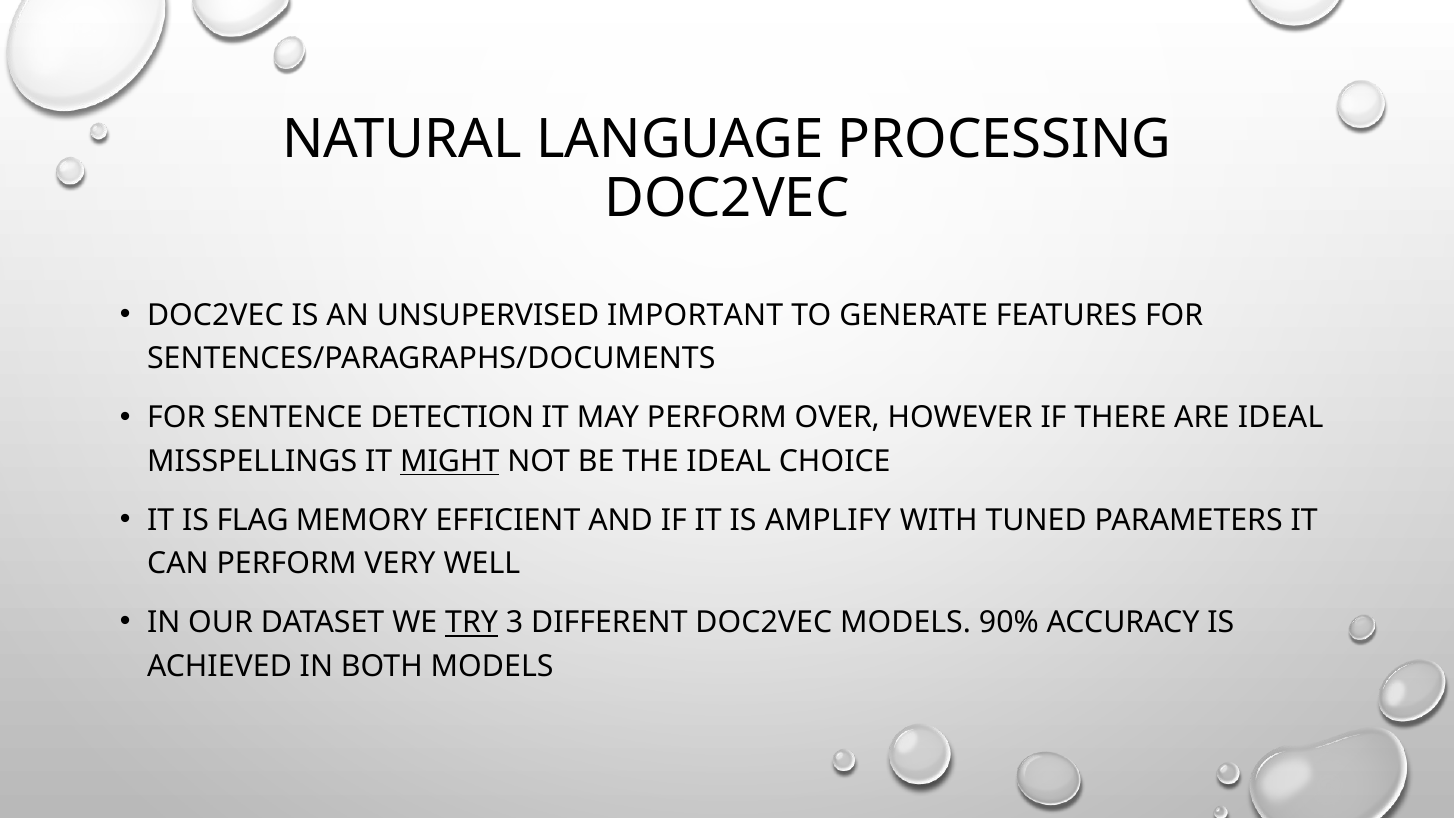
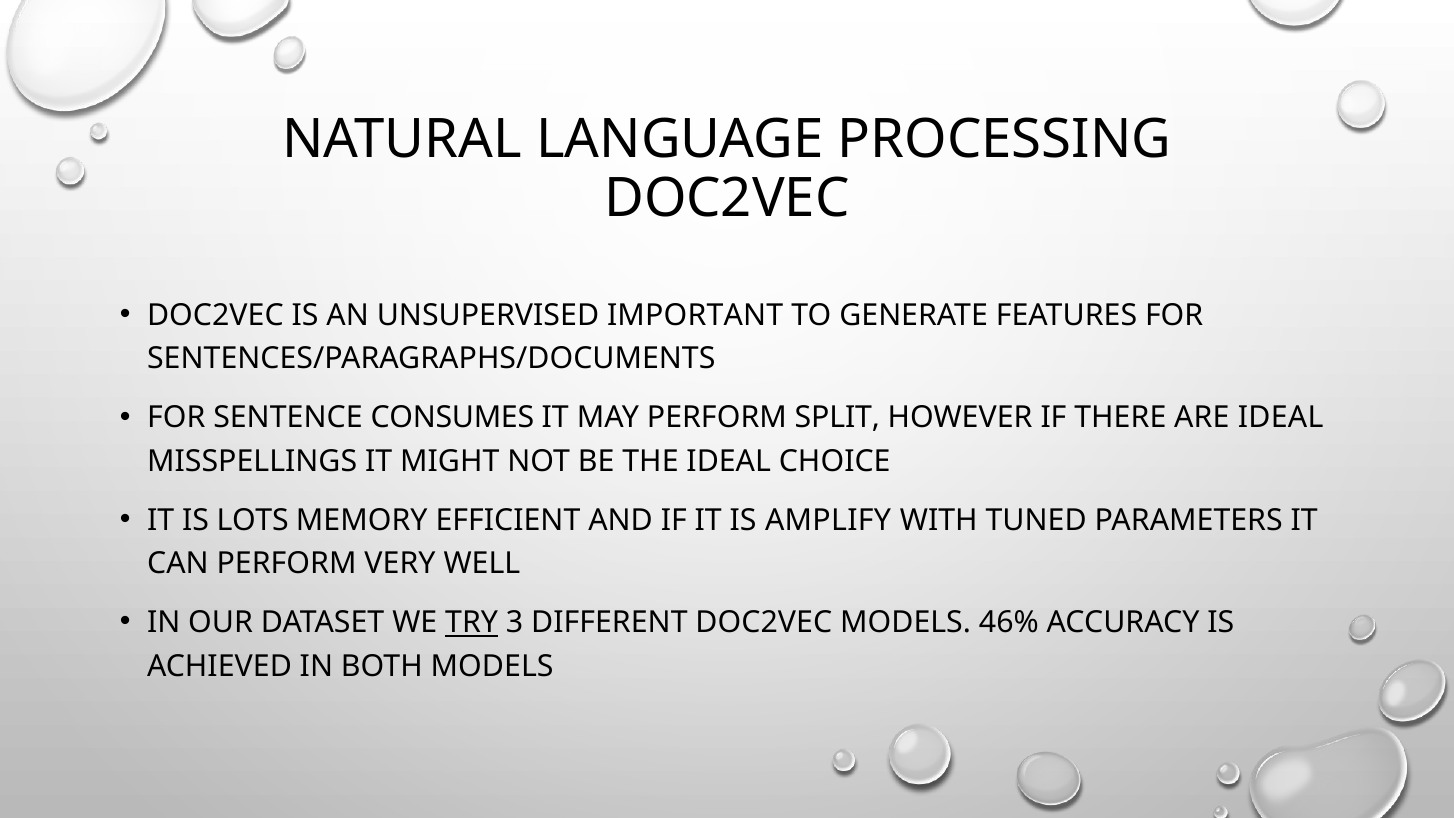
DETECTION: DETECTION -> CONSUMES
OVER: OVER -> SPLIT
MIGHT underline: present -> none
FLAG: FLAG -> LOTS
90%: 90% -> 46%
